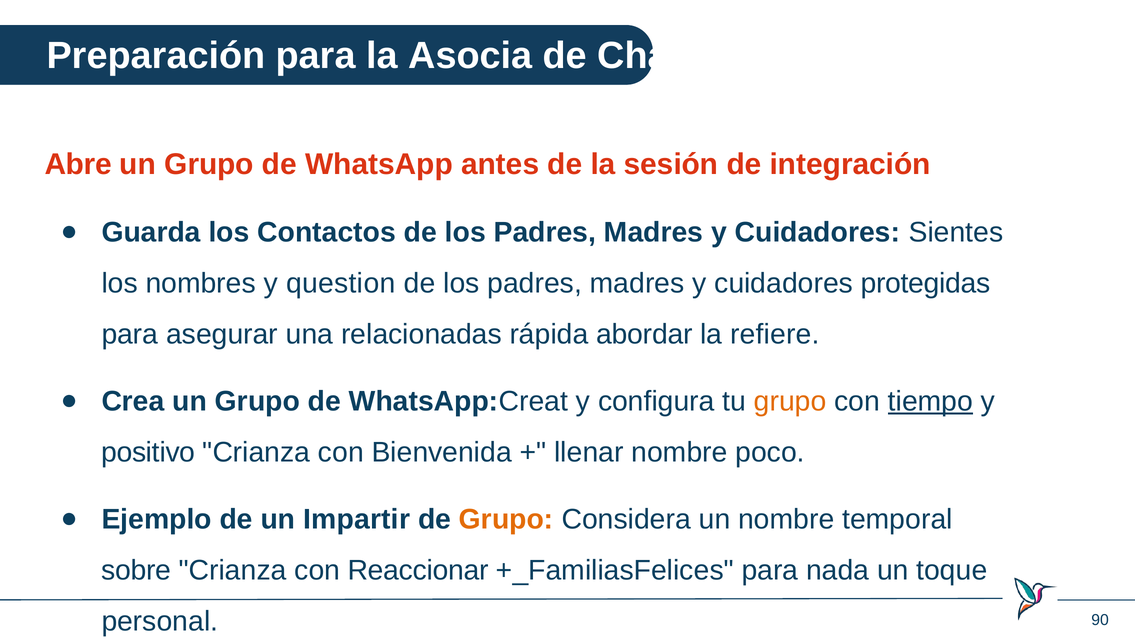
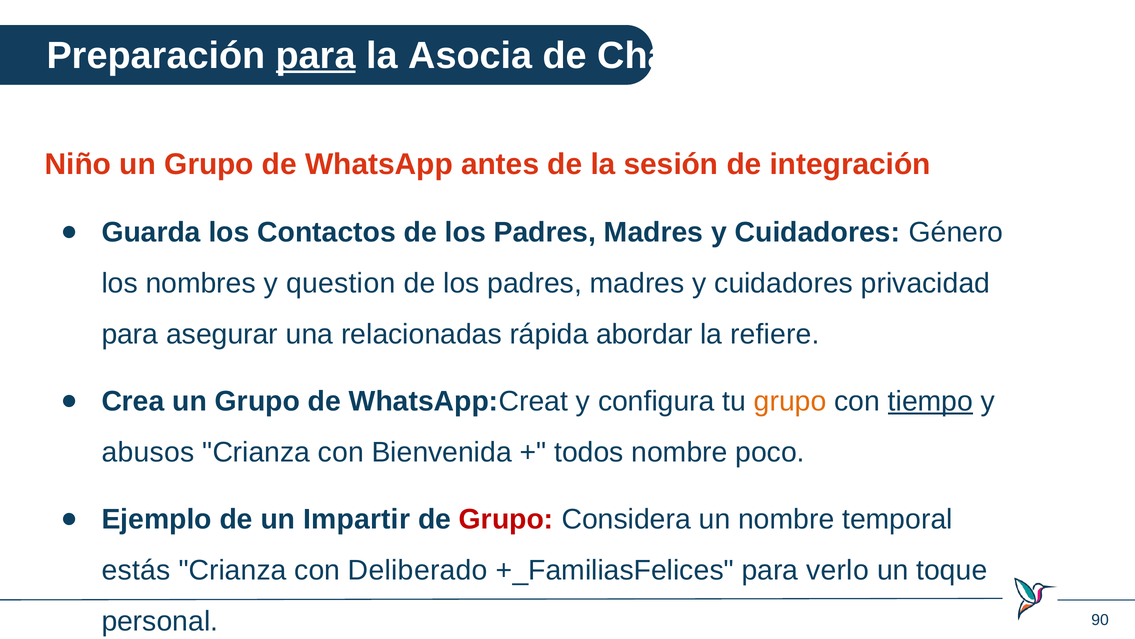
para at (316, 56) underline: none -> present
Abre: Abre -> Niño
Sientes: Sientes -> Género
protegidas: protegidas -> privacidad
positivo: positivo -> abusos
llenar: llenar -> todos
Grupo at (506, 519) colour: orange -> red
sobre: sobre -> estás
Reaccionar: Reaccionar -> Deliberado
nada: nada -> verlo
